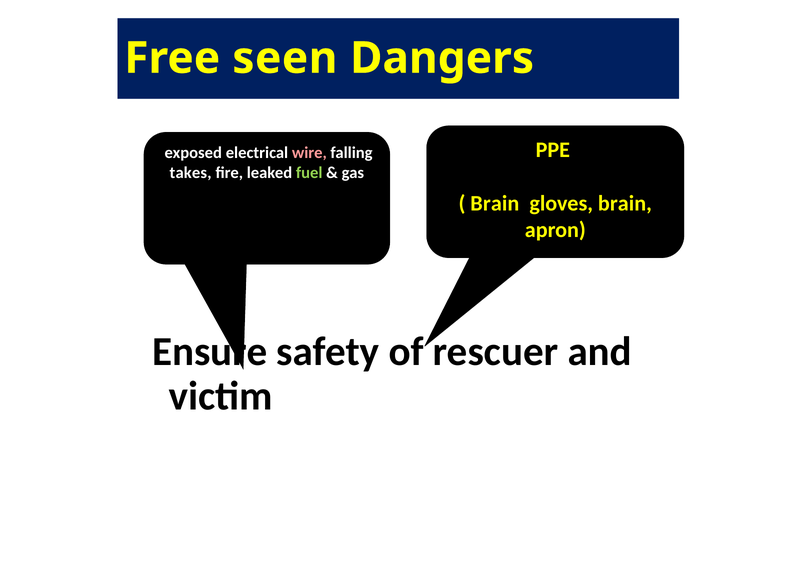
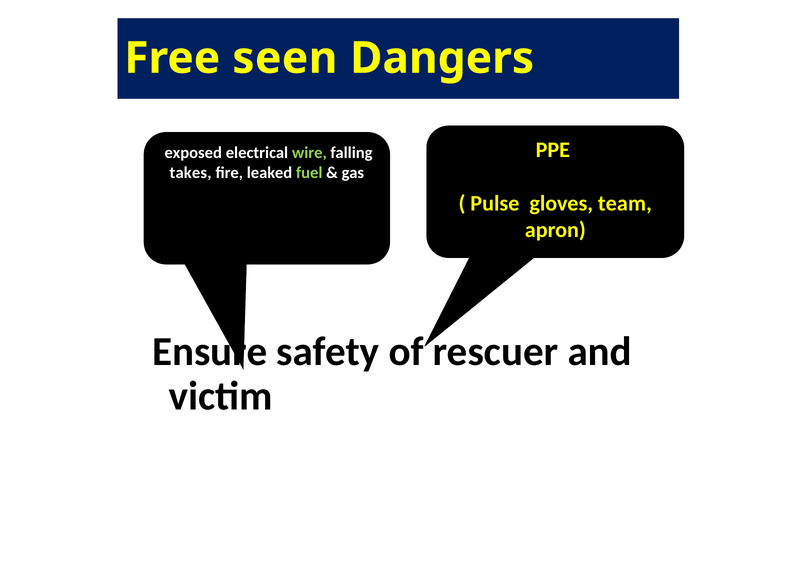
wire colour: pink -> light green
Brain at (495, 203): Brain -> Pulse
gloves brain: brain -> team
